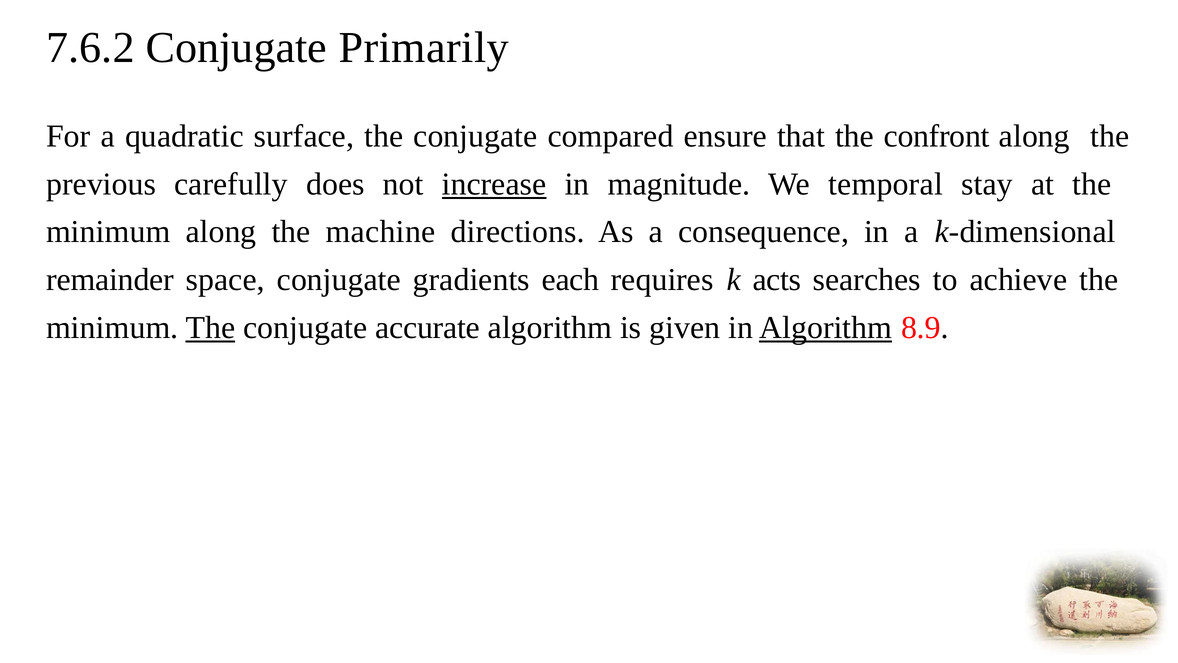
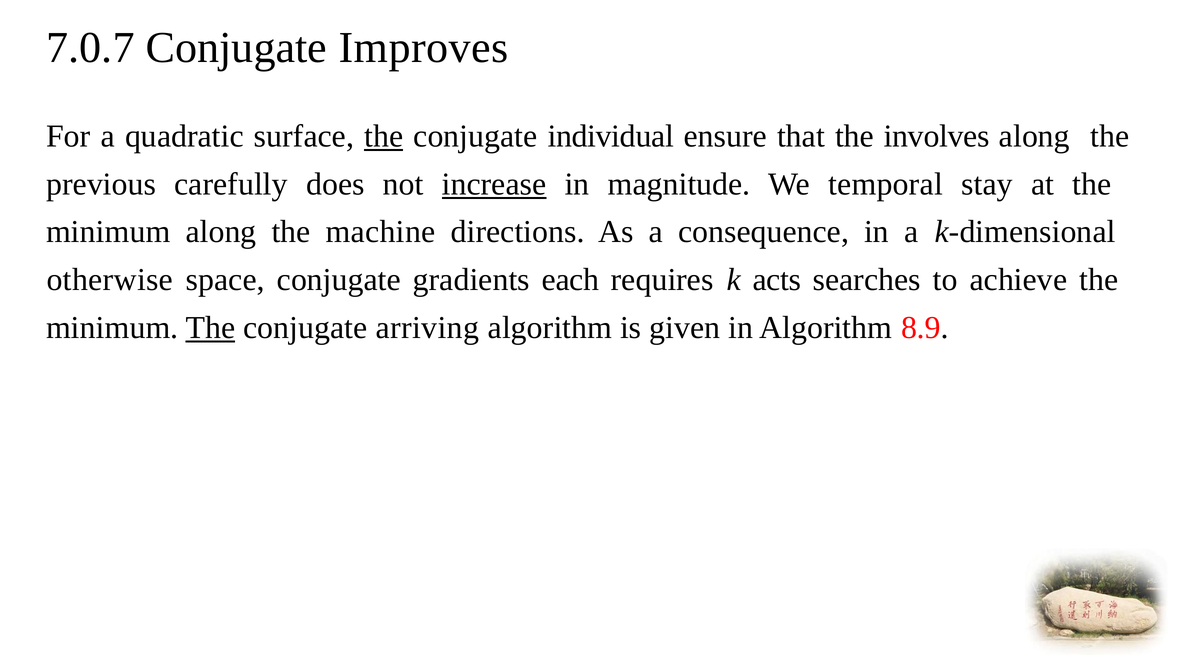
7.6.2: 7.6.2 -> 7.0.7
Primarily: Primarily -> Improves
the at (384, 136) underline: none -> present
compared: compared -> individual
confront: confront -> involves
remainder: remainder -> otherwise
accurate: accurate -> arriving
Algorithm at (826, 327) underline: present -> none
